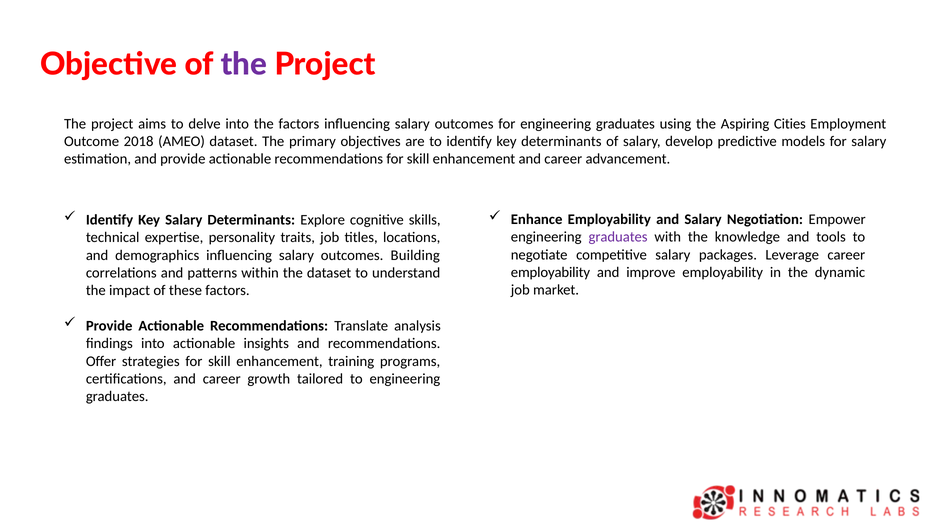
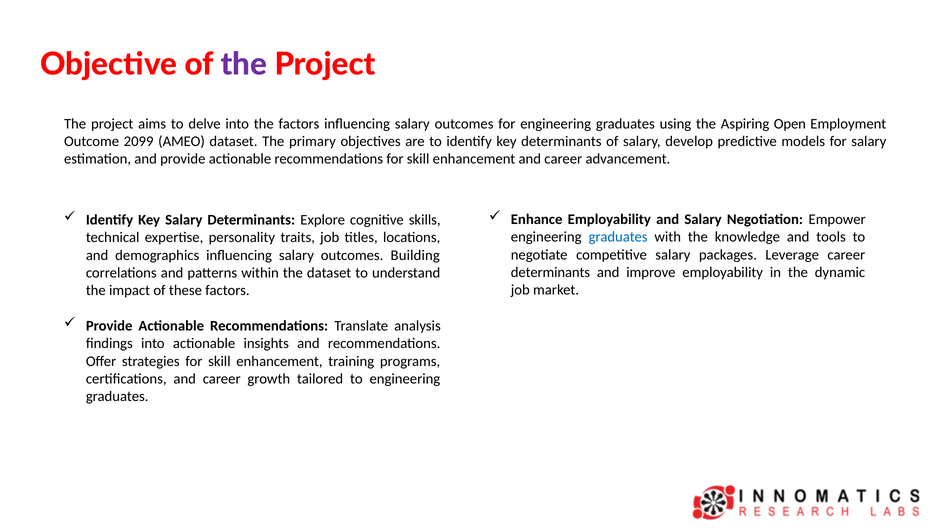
Cities: Cities -> Open
2018: 2018 -> 2099
graduates at (618, 237) colour: purple -> blue
employability at (550, 272): employability -> determinants
